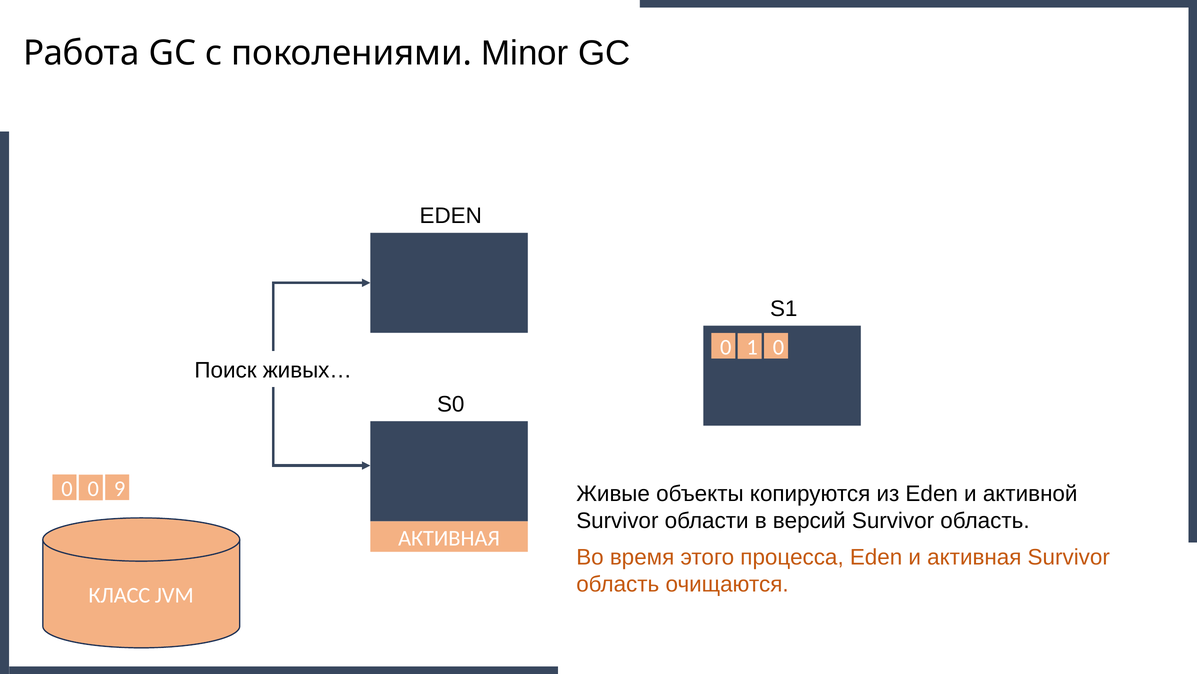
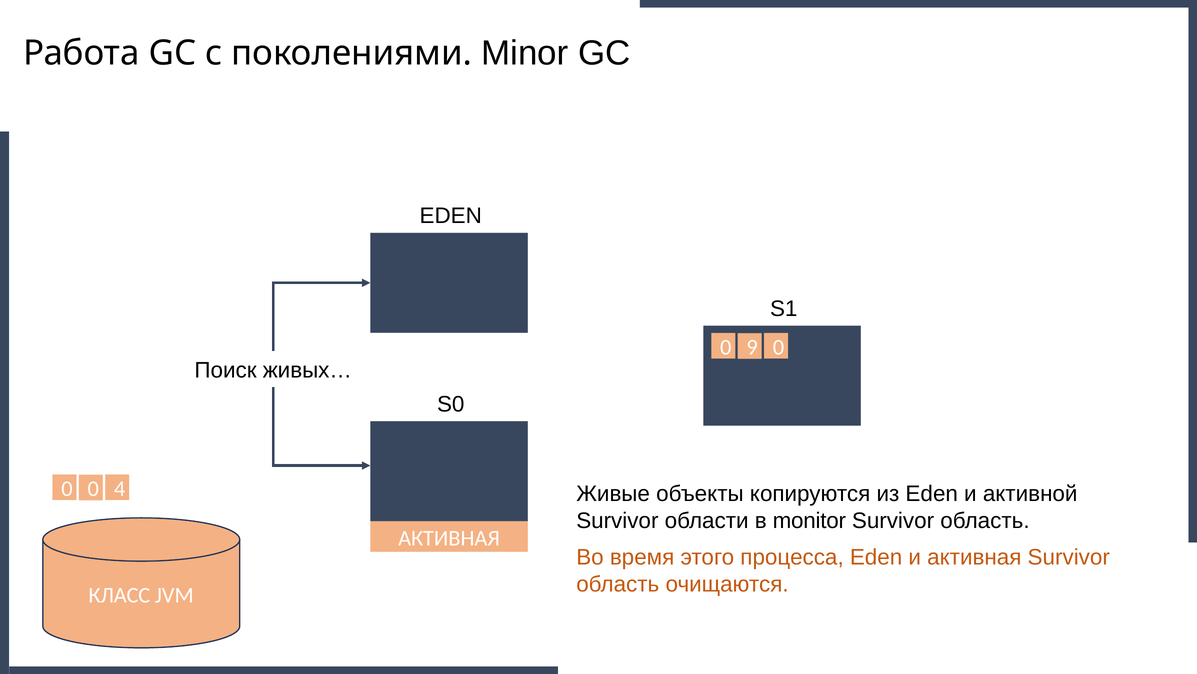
1: 1 -> 9
9: 9 -> 4
версий: версий -> monitor
